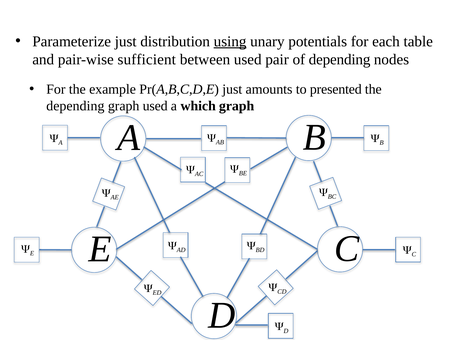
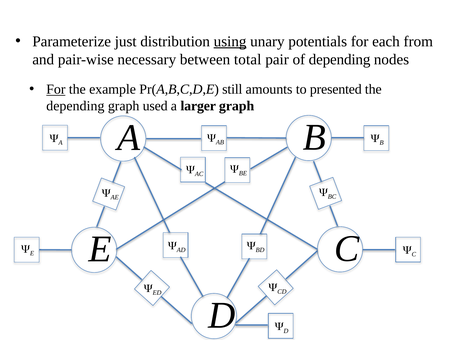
table: table -> from
sufficient: sufficient -> necessary
between used: used -> total
For at (56, 89) underline: none -> present
Pr(A,B,C,D,E just: just -> still
which: which -> larger
